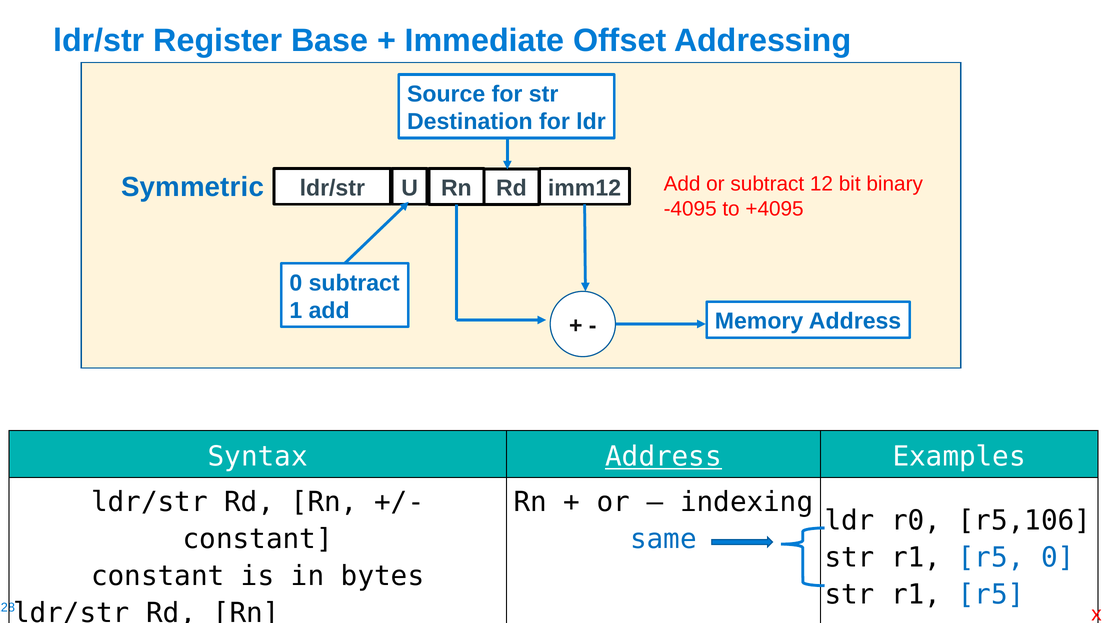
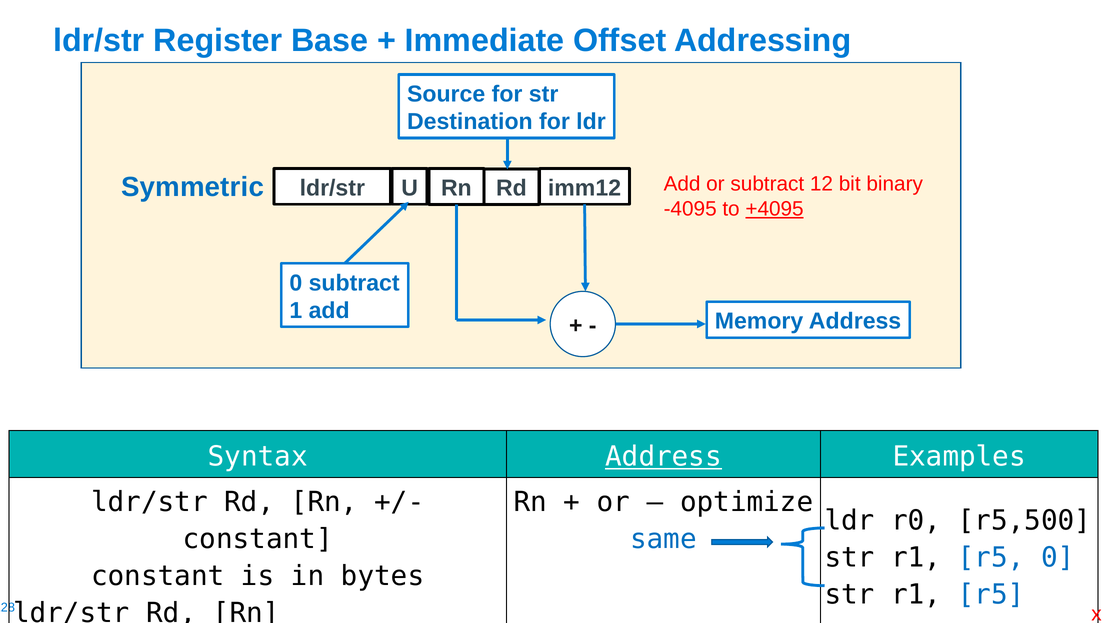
+4095 underline: none -> present
indexing: indexing -> optimize
r5,106: r5,106 -> r5,500
